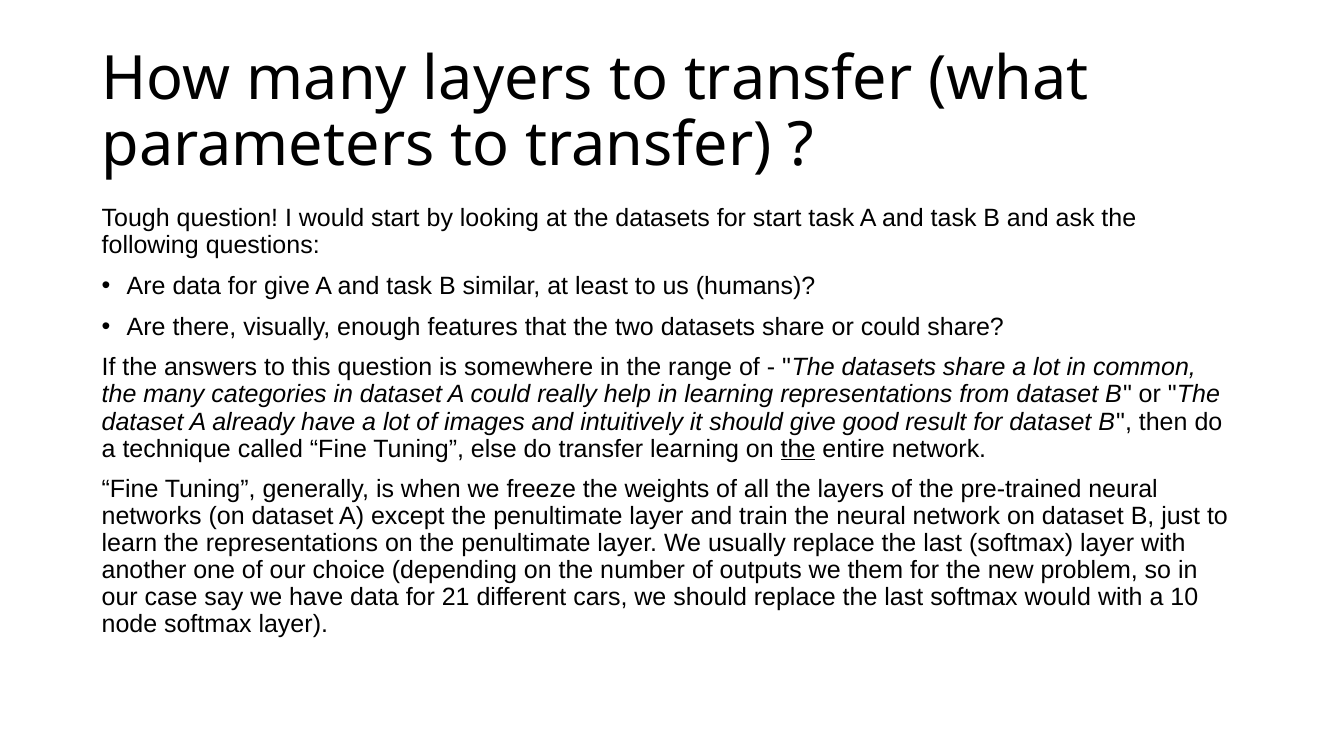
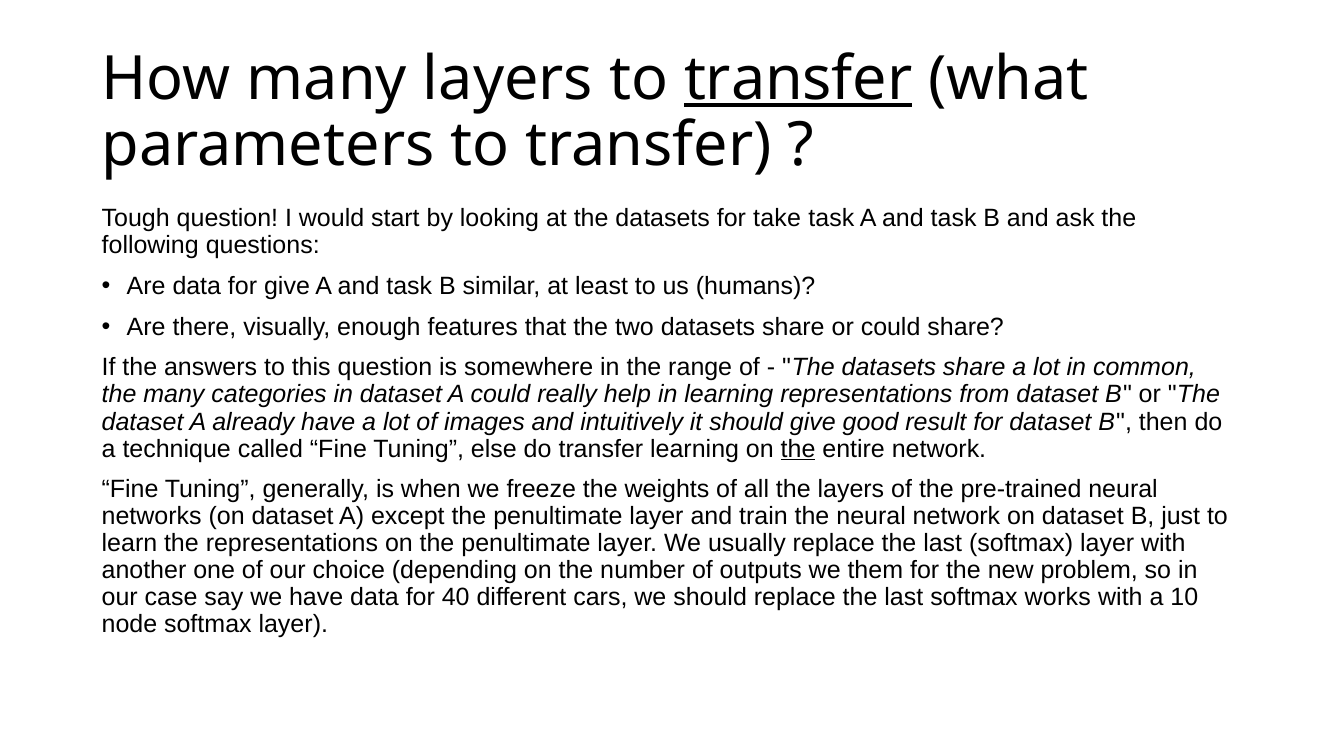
transfer at (798, 79) underline: none -> present
for start: start -> take
21: 21 -> 40
softmax would: would -> works
